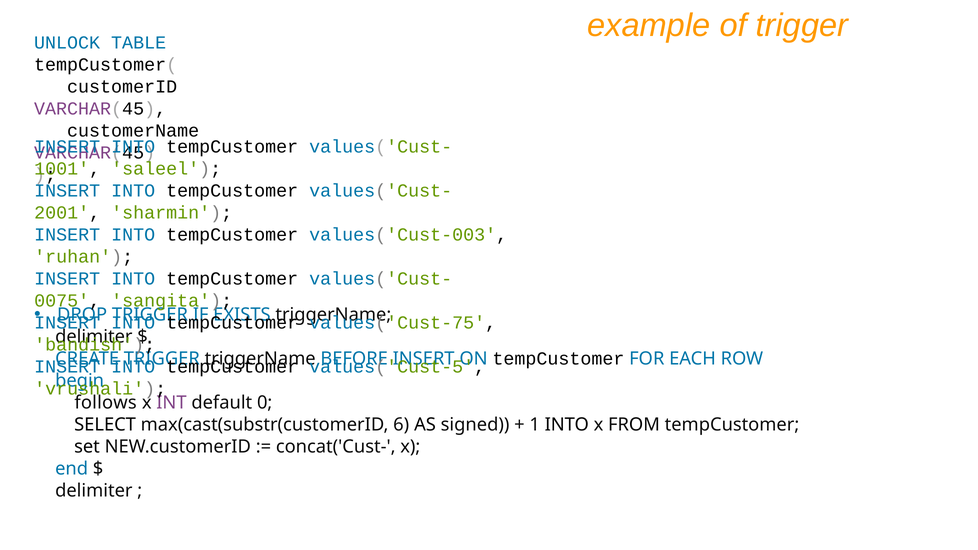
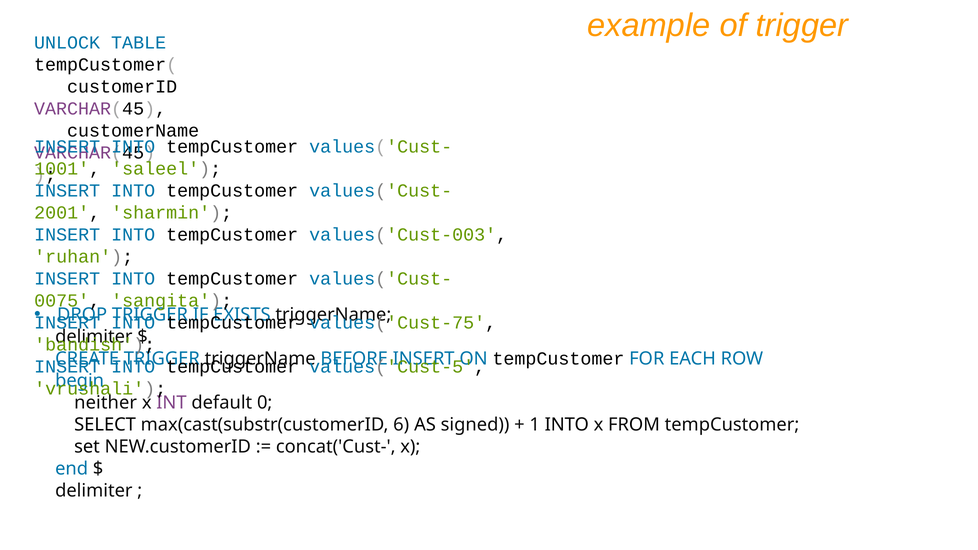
follows: follows -> neither
